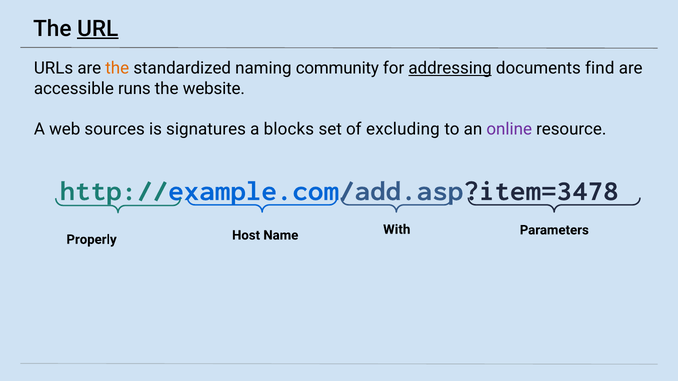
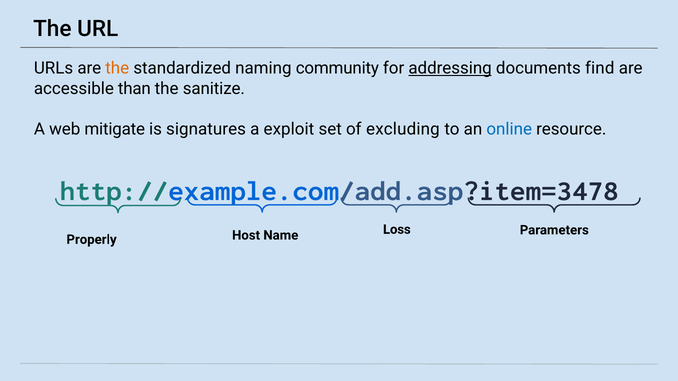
URL underline: present -> none
runs: runs -> than
website: website -> sanitize
sources: sources -> mitigate
blocks: blocks -> exploit
online colour: purple -> blue
With: With -> Loss
